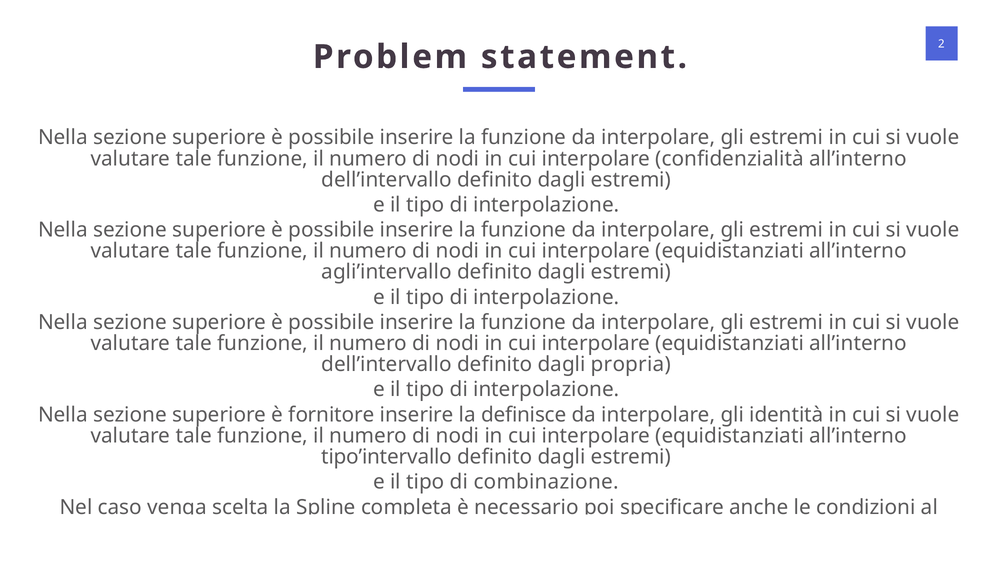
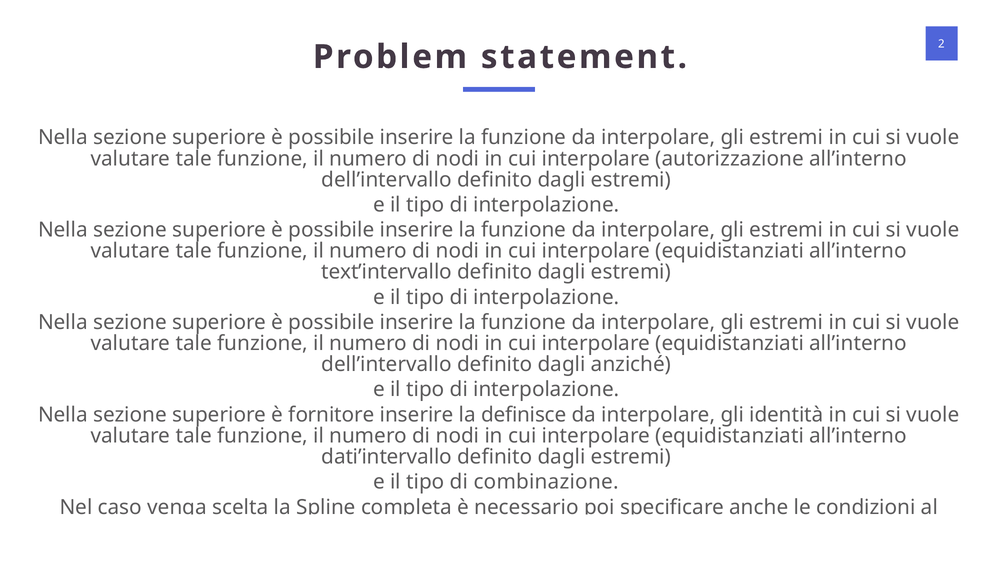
confidenzialità: confidenzialità -> autorizzazione
agli’intervallo: agli’intervallo -> text’intervallo
propria: propria -> anziché
tipo’intervallo: tipo’intervallo -> dati’intervallo
